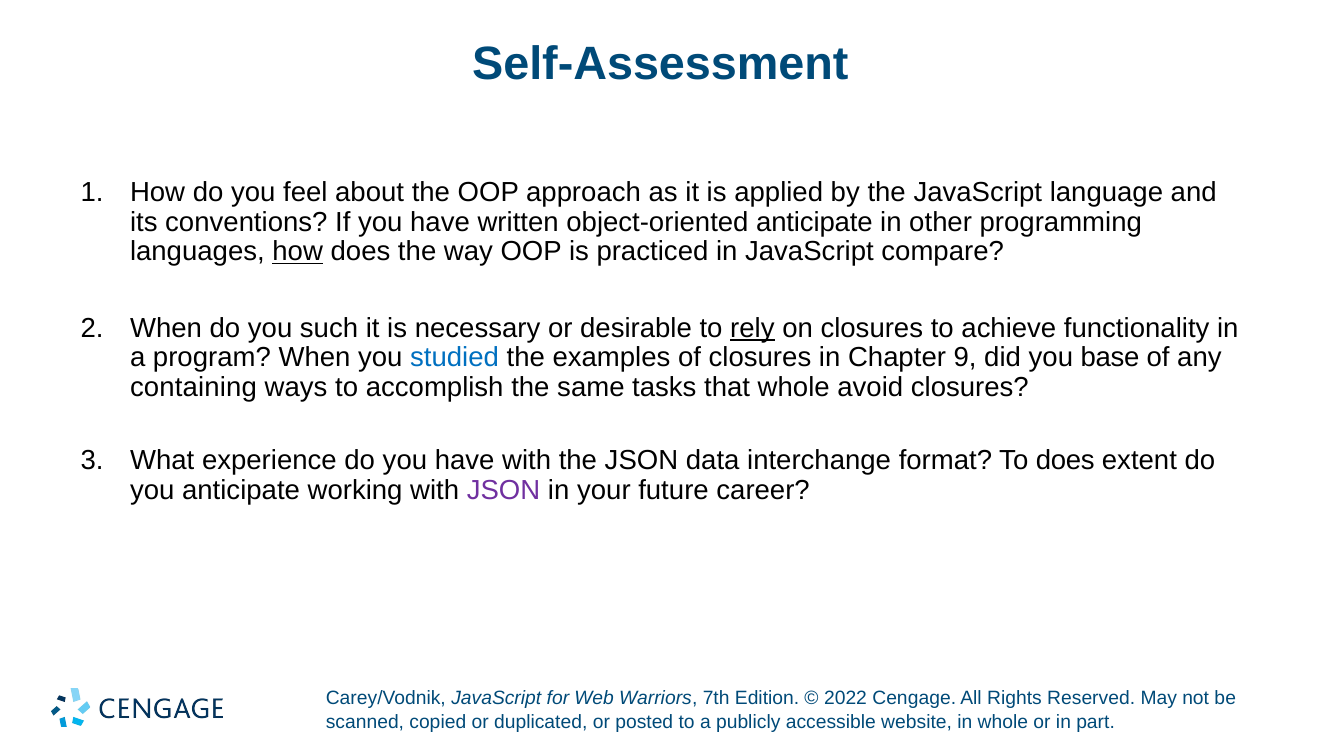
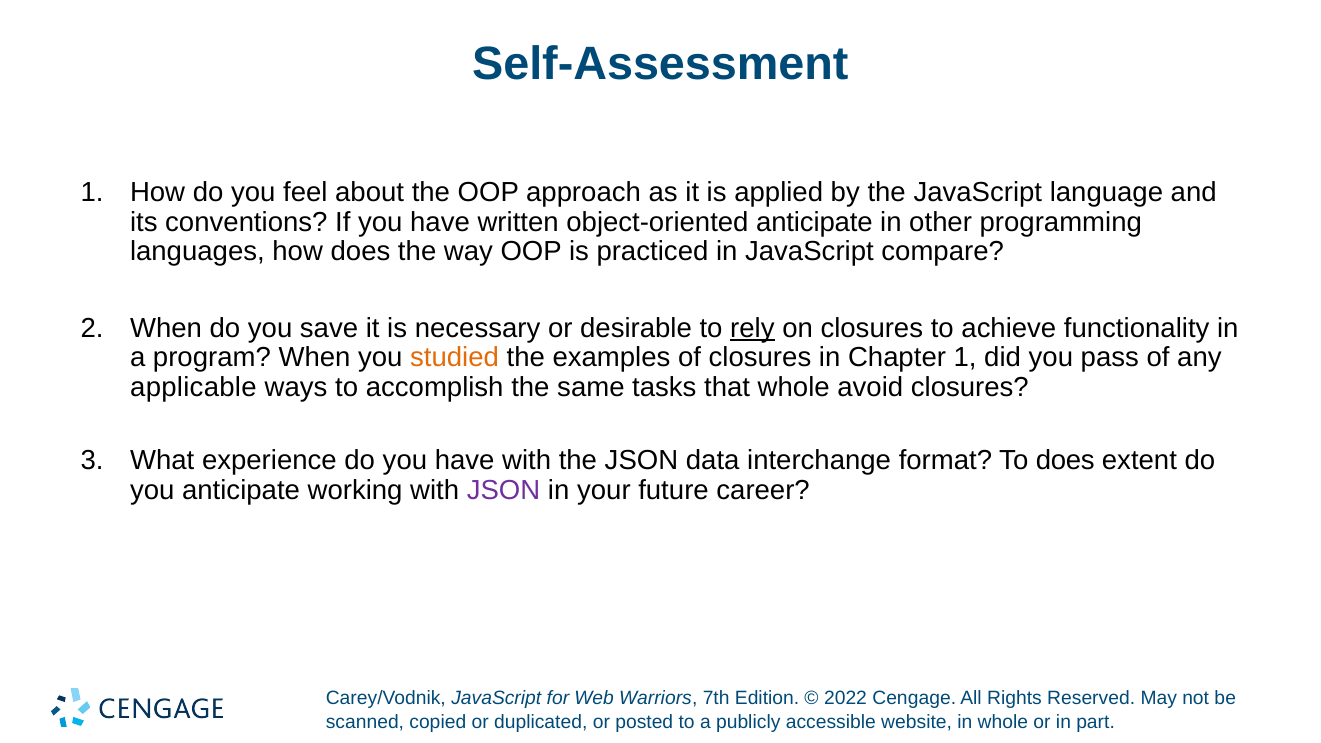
how at (298, 252) underline: present -> none
such: such -> save
studied colour: blue -> orange
Chapter 9: 9 -> 1
base: base -> pass
containing: containing -> applicable
